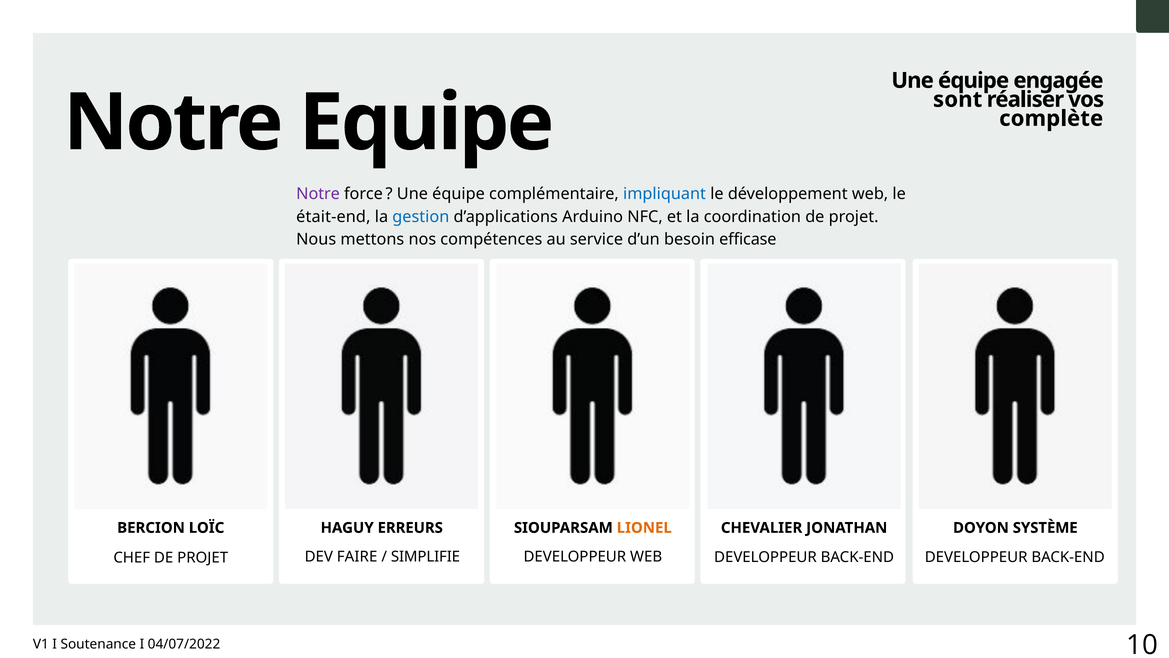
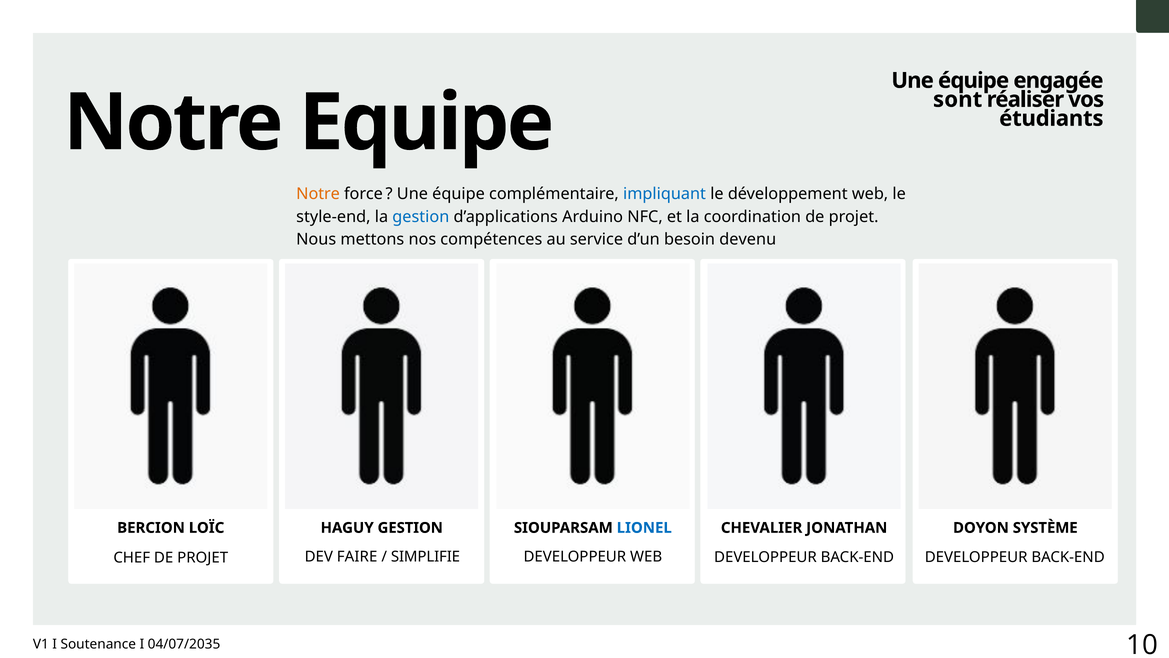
complète: complète -> étudiants
Notre at (318, 194) colour: purple -> orange
était-end: était-end -> style-end
efficase: efficase -> devenu
HAGUY ERREURS: ERREURS -> GESTION
LIONEL colour: orange -> blue
04/07/2022: 04/07/2022 -> 04/07/2035
